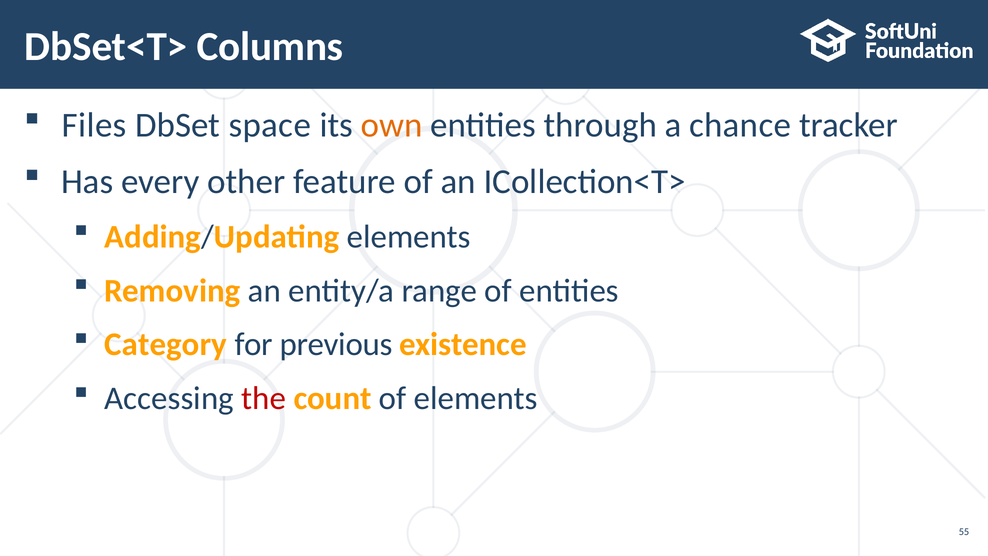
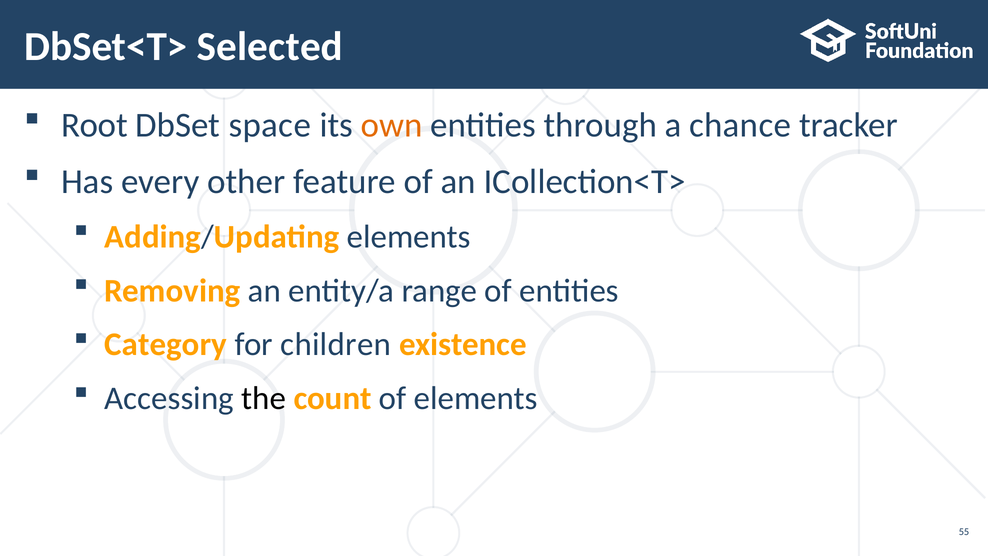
Columns: Columns -> Selected
Files: Files -> Root
previous: previous -> children
the colour: red -> black
